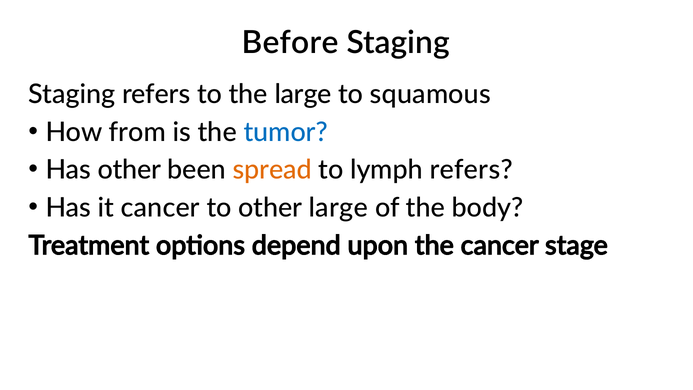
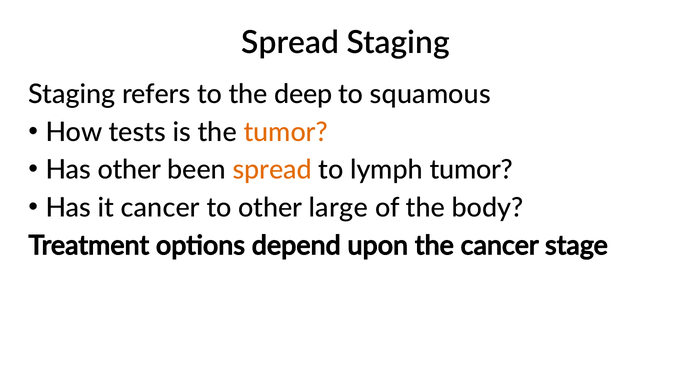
Before at (290, 43): Before -> Spread
the large: large -> deep
from: from -> tests
tumor at (286, 132) colour: blue -> orange
lymph refers: refers -> tumor
